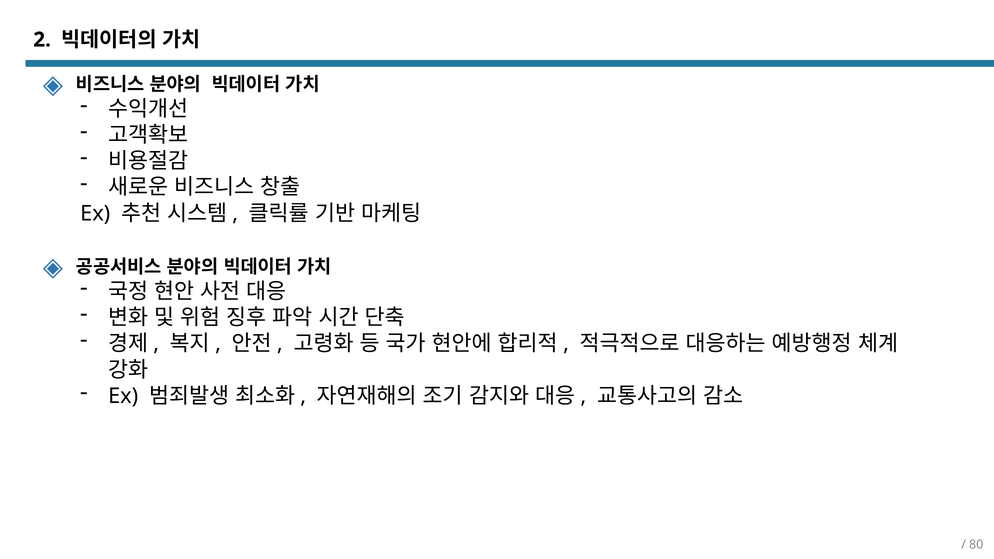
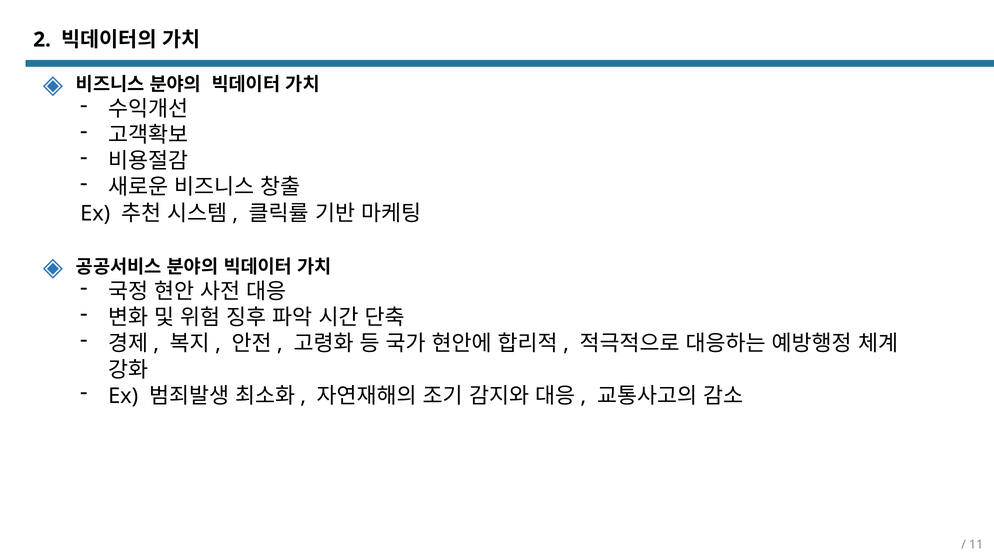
80: 80 -> 11
